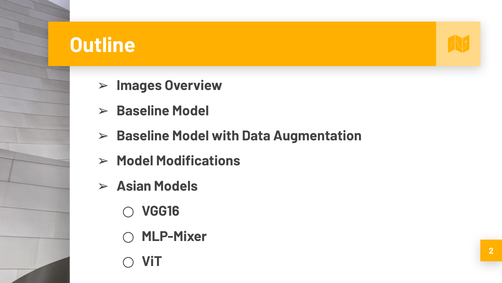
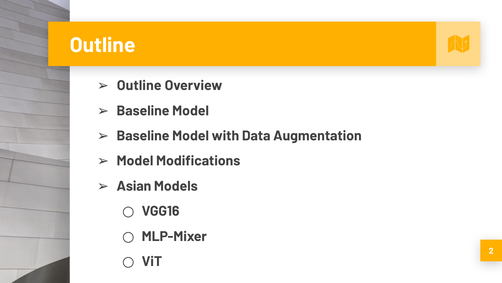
Images at (139, 85): Images -> Outline
